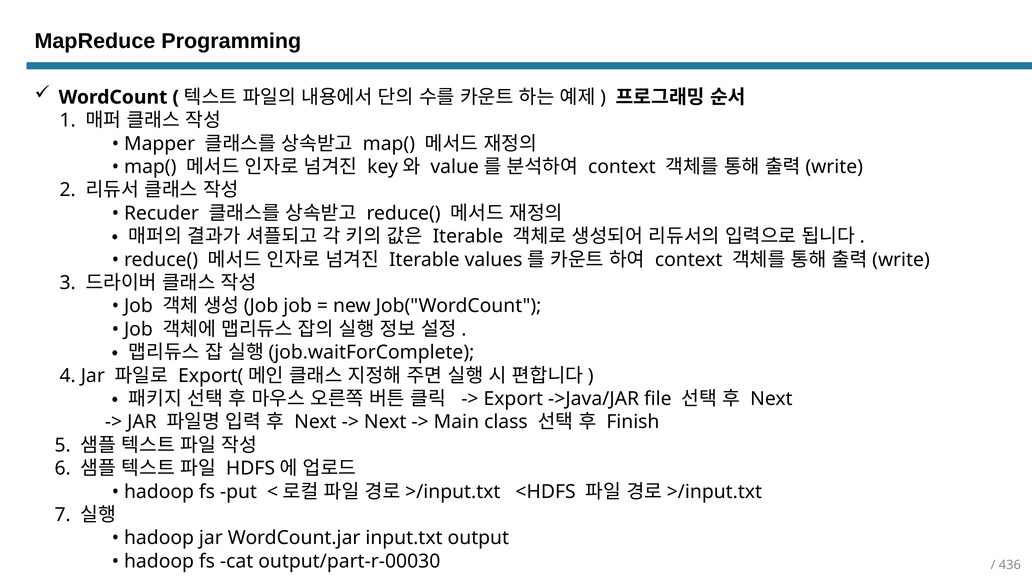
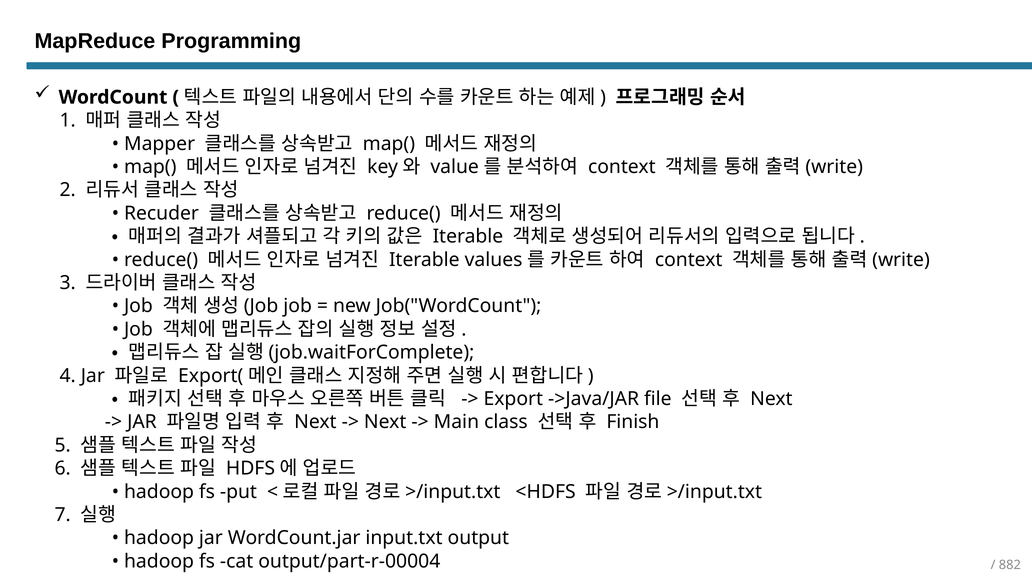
output/part-r-00030: output/part-r-00030 -> output/part-r-00004
436: 436 -> 882
